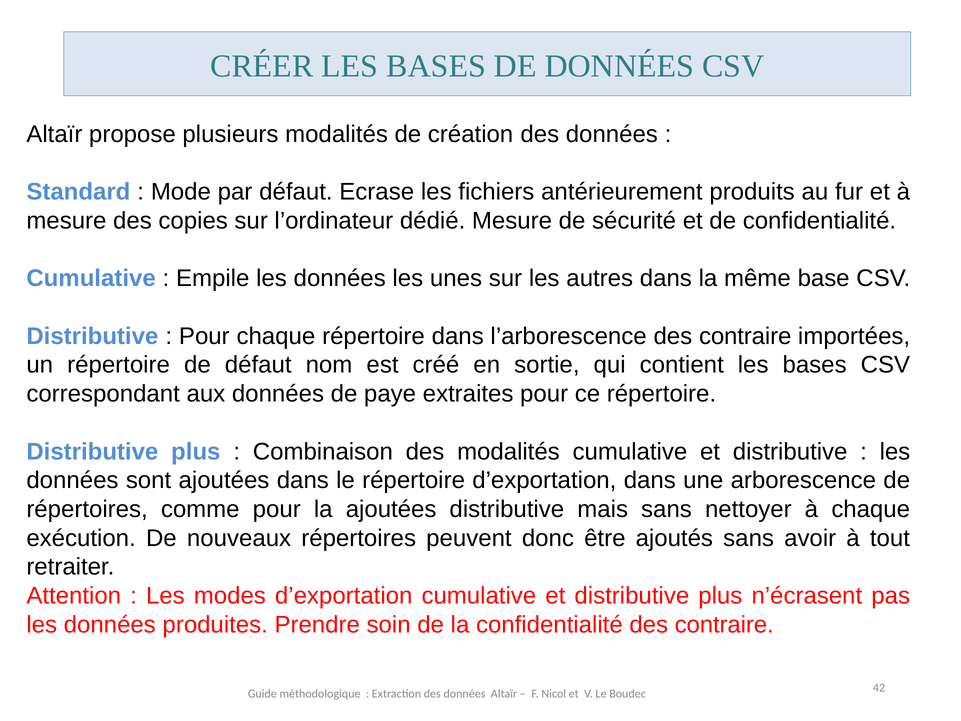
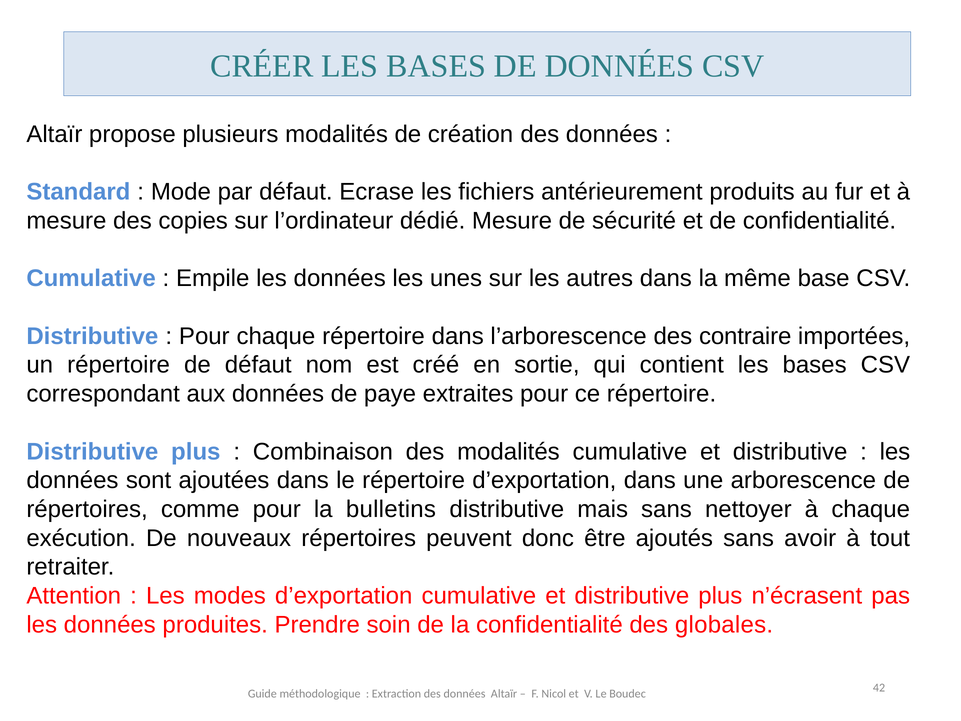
la ajoutées: ajoutées -> bulletins
confidentialité des contraire: contraire -> globales
